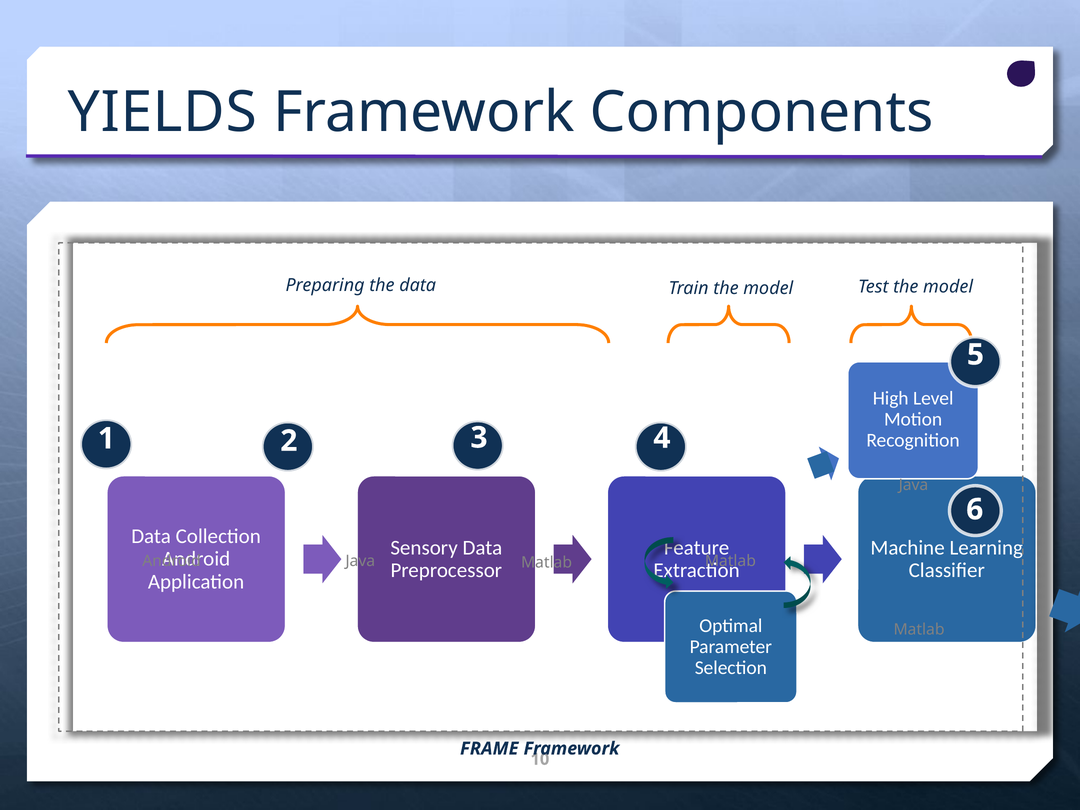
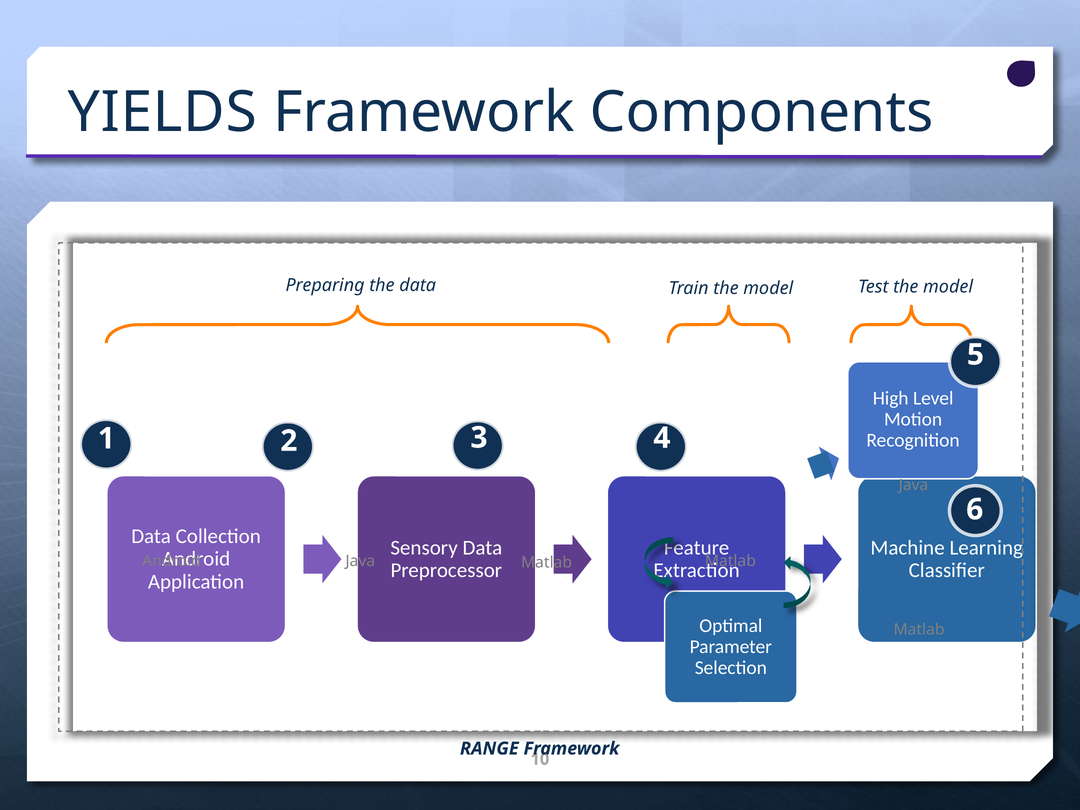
FRAME: FRAME -> RANGE
